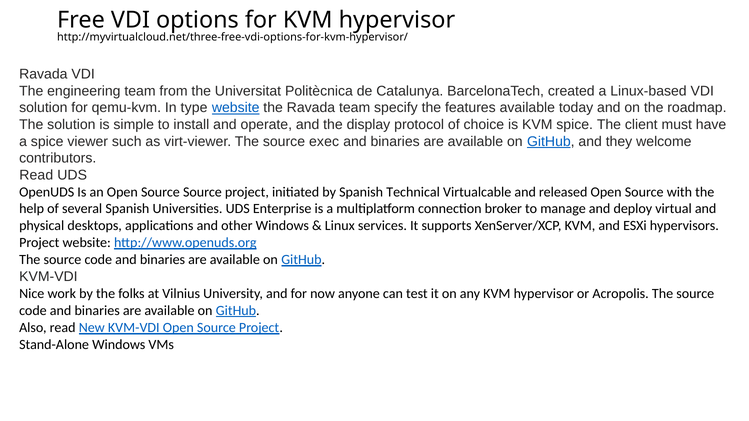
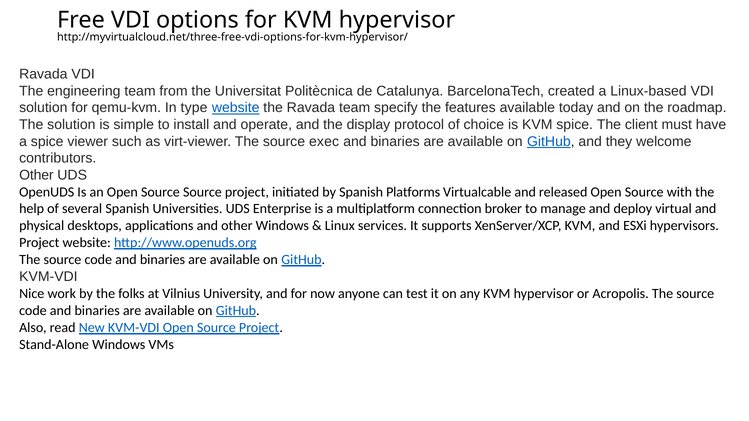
Read at (36, 175): Read -> Other
Technical: Technical -> Platforms
